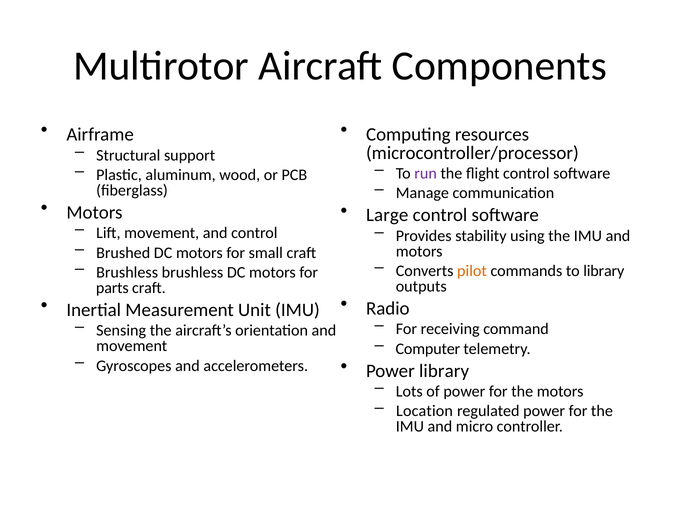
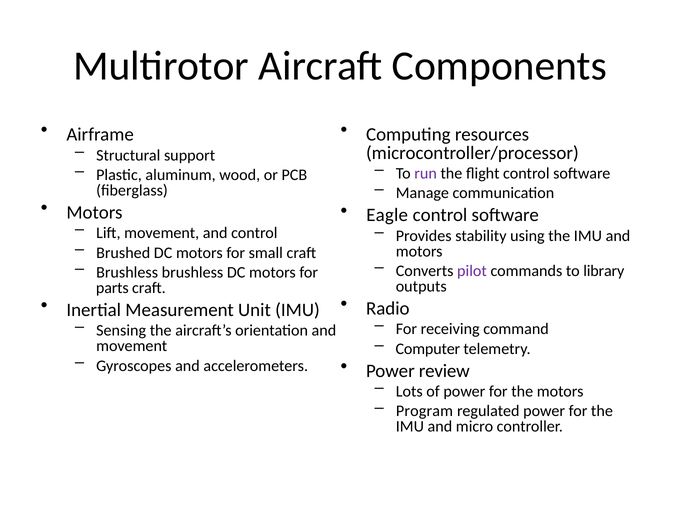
Large: Large -> Eagle
pilot colour: orange -> purple
Power library: library -> review
Location: Location -> Program
